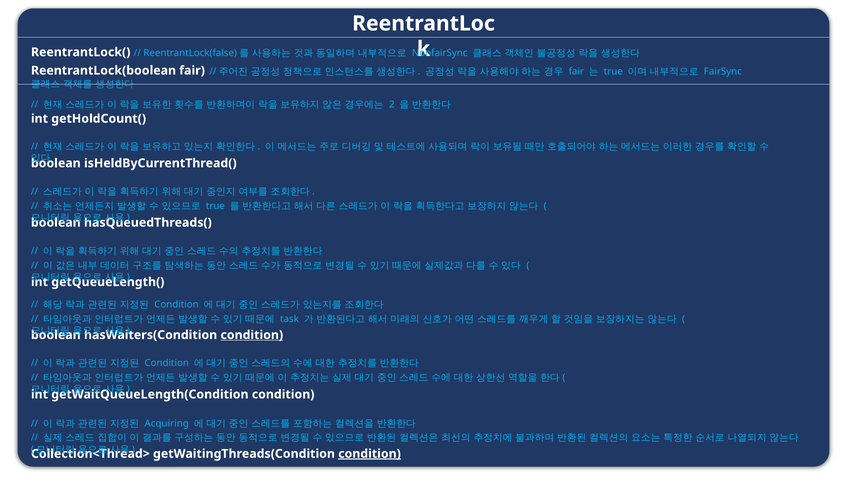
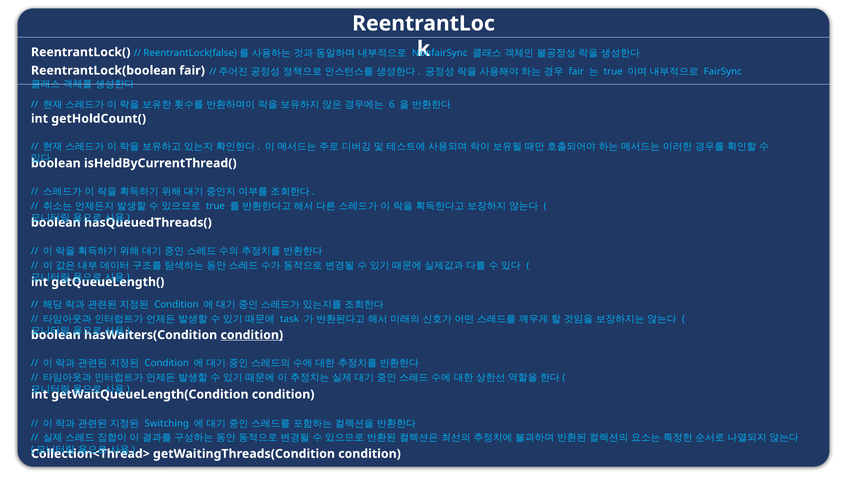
2: 2 -> 6
Acquiring: Acquiring -> Switching
condition at (370, 453) underline: present -> none
